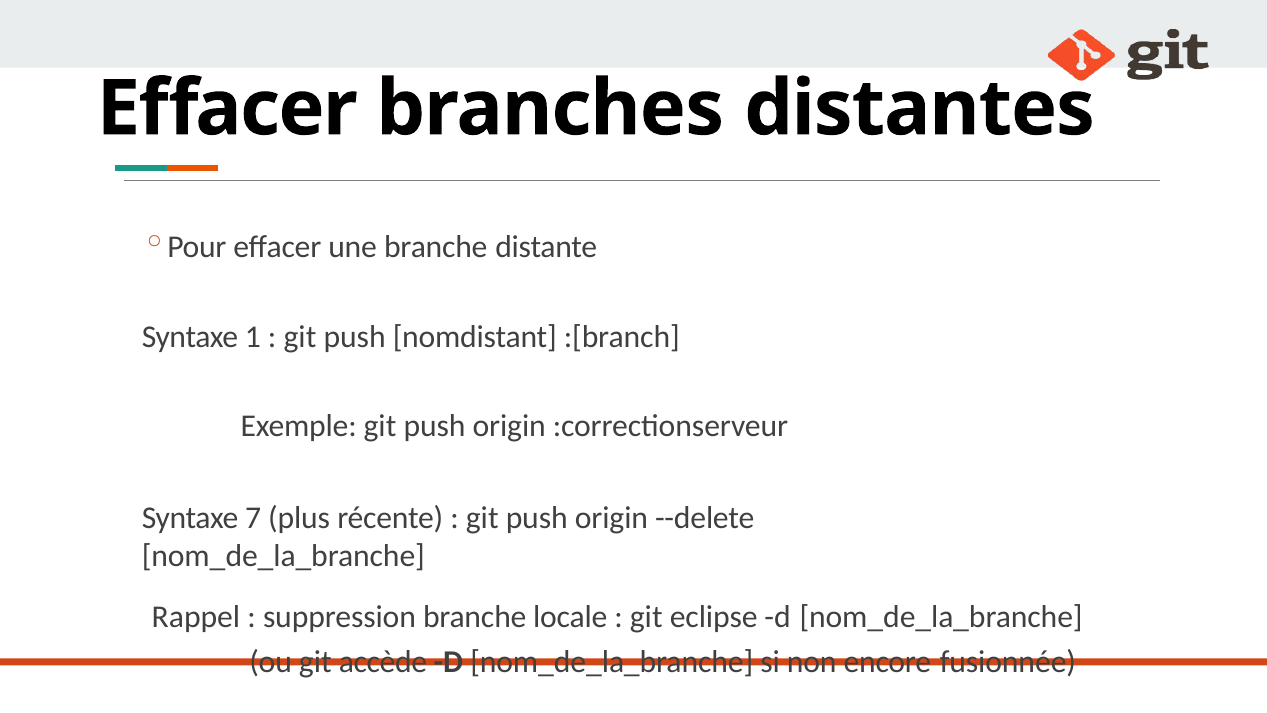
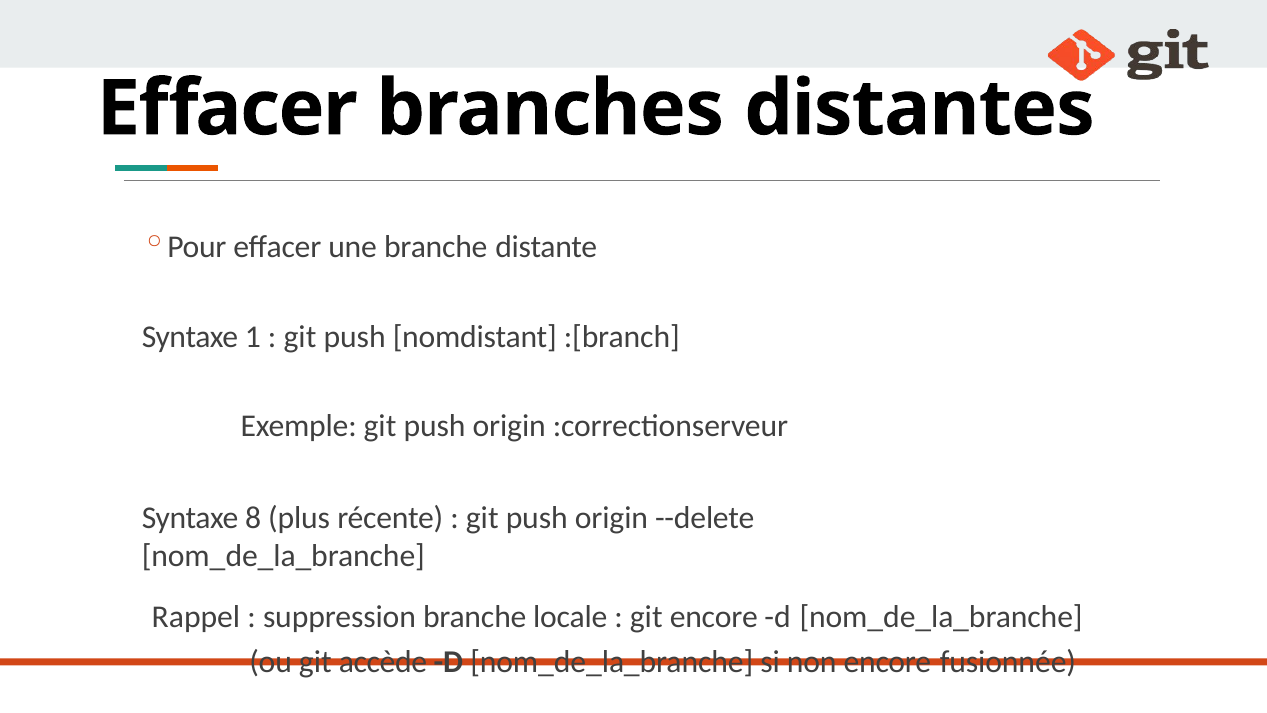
7: 7 -> 8
git eclipse: eclipse -> encore
